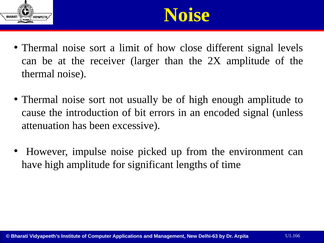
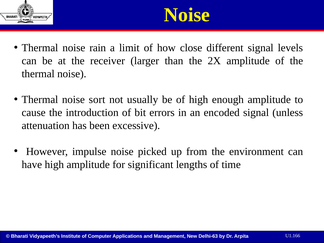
sort at (98, 48): sort -> rain
